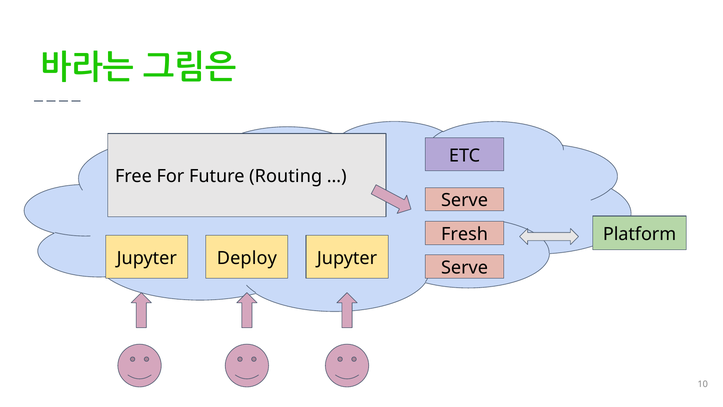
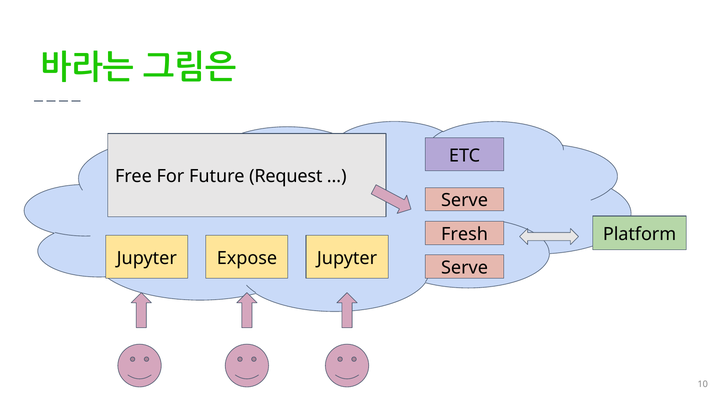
Routing: Routing -> Request
Deploy: Deploy -> Expose
